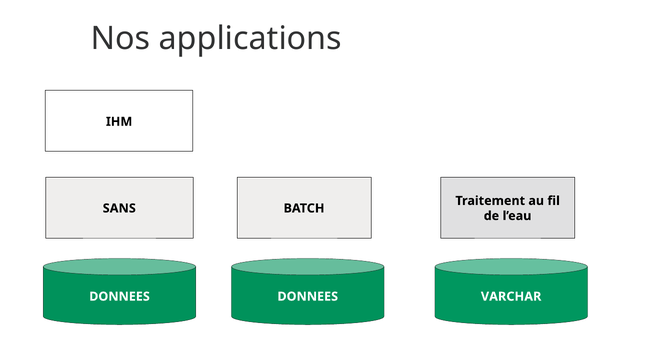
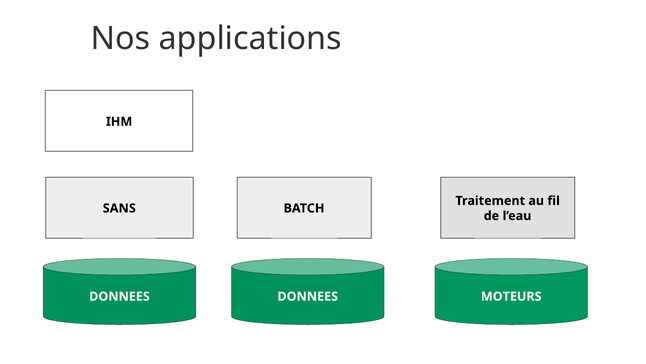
VARCHAR: VARCHAR -> MOTEURS
